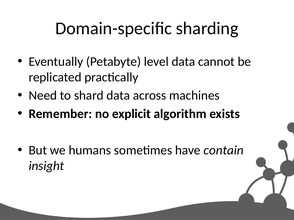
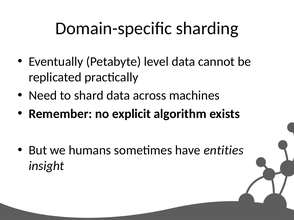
contain: contain -> entities
